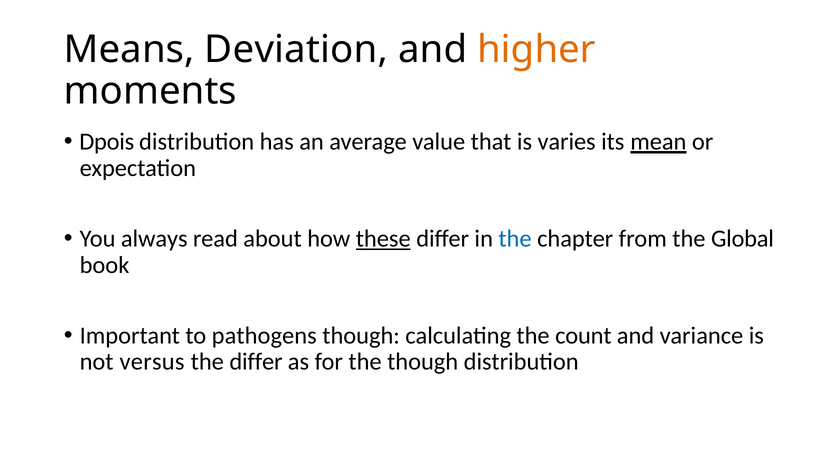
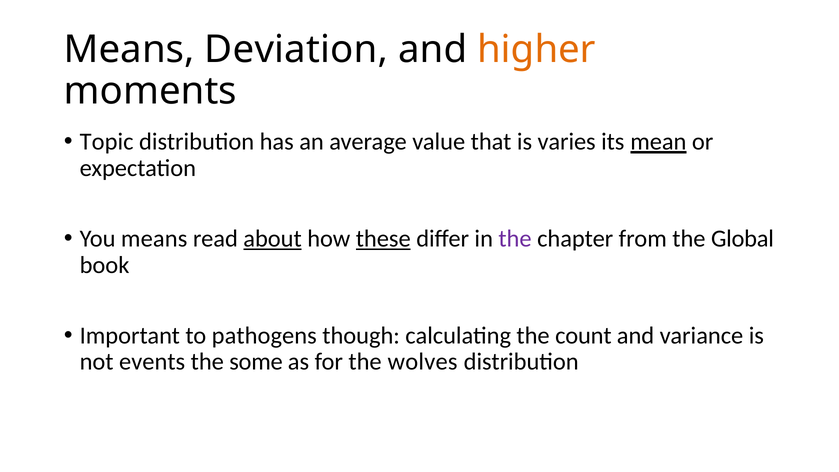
Dpois: Dpois -> Topic
You always: always -> means
about underline: none -> present
the at (515, 239) colour: blue -> purple
versus: versus -> events
the differ: differ -> some
the though: though -> wolves
